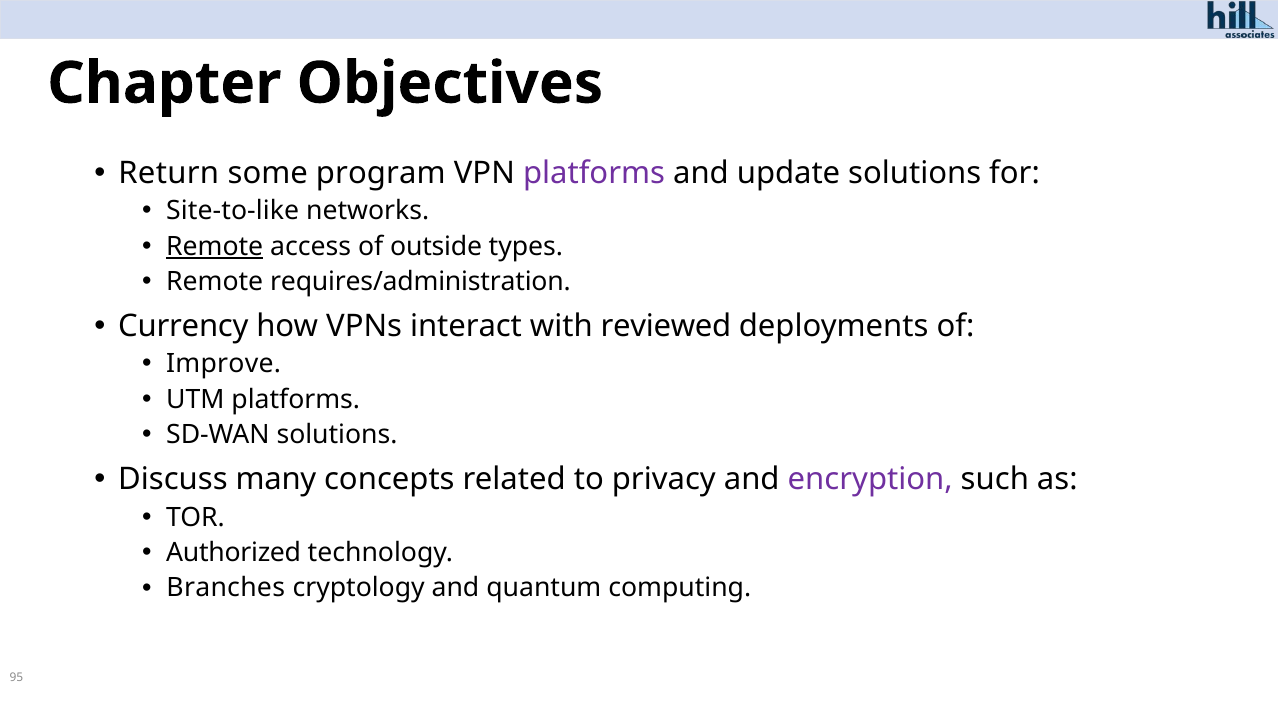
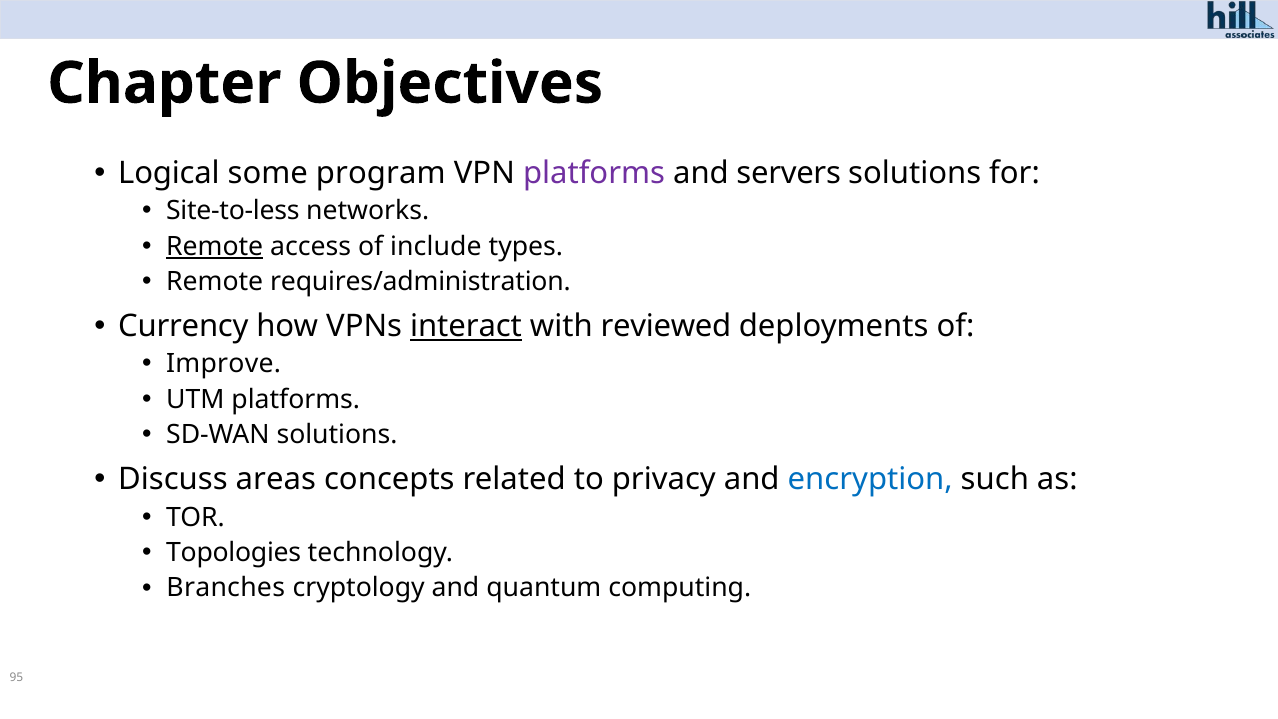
Return: Return -> Logical
update: update -> servers
Site-to-like: Site-to-like -> Site-to-less
outside: outside -> include
interact underline: none -> present
many: many -> areas
encryption colour: purple -> blue
Authorized: Authorized -> Topologies
